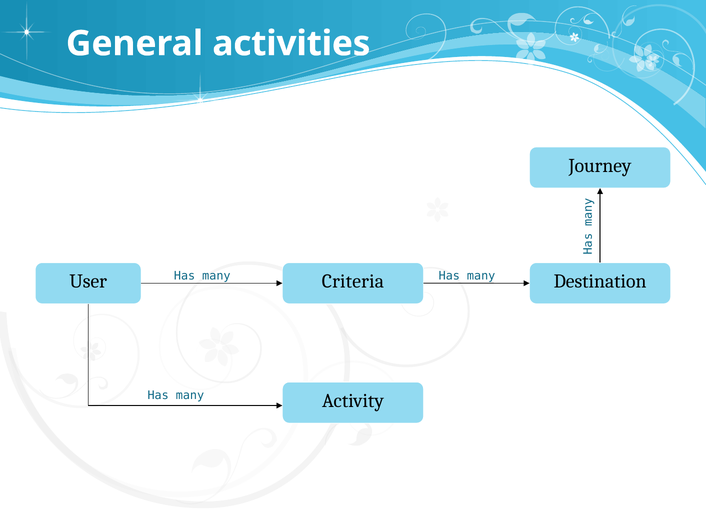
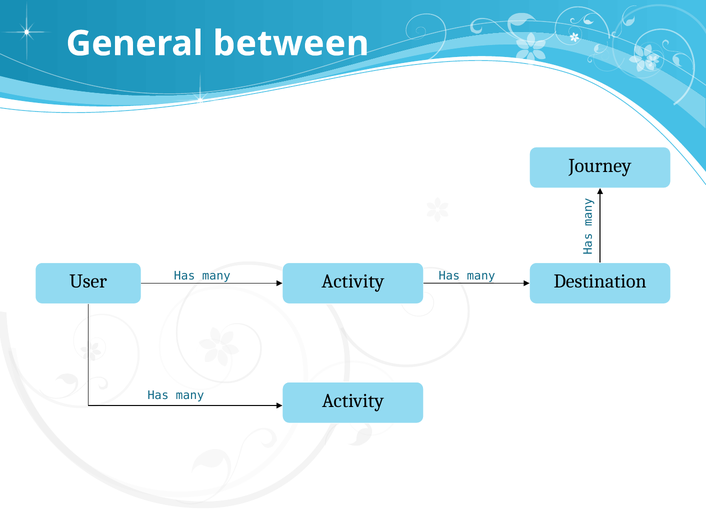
activities: activities -> between
User Criteria: Criteria -> Activity
